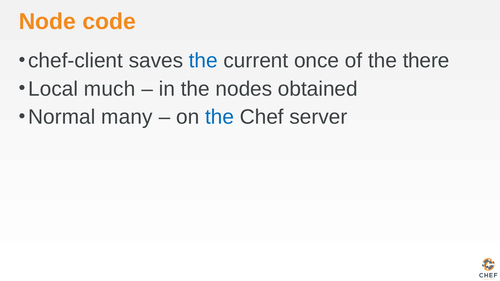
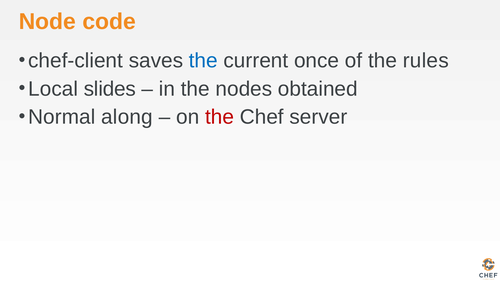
there: there -> rules
much: much -> slides
many: many -> along
the at (220, 117) colour: blue -> red
